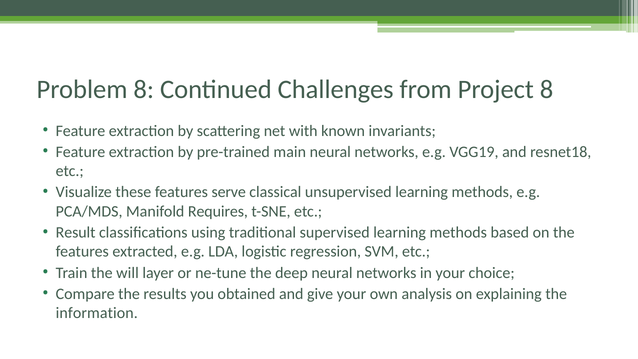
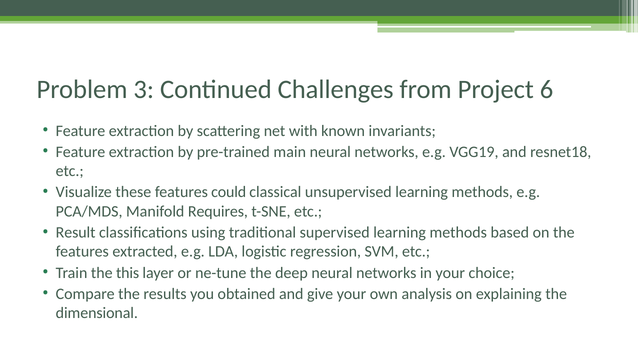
Problem 8: 8 -> 3
Project 8: 8 -> 6
serve: serve -> could
will: will -> this
information: information -> dimensional
